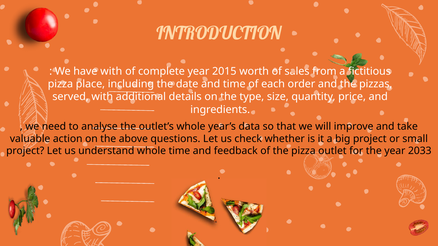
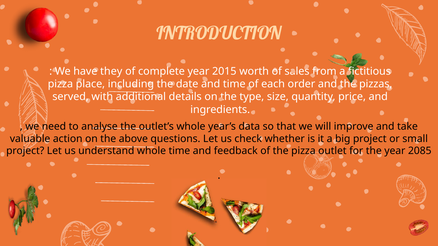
have with: with -> they
2033: 2033 -> 2085
